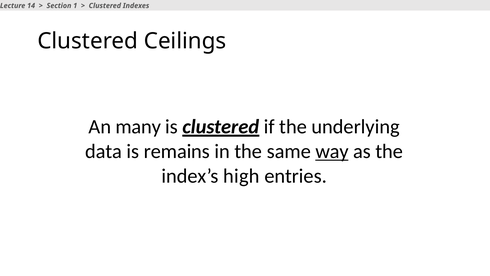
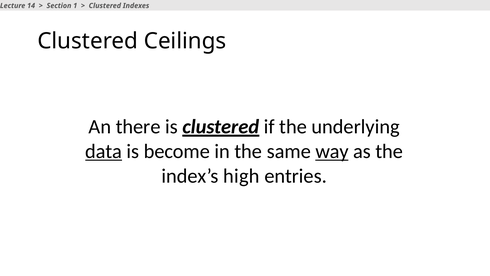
many: many -> there
data underline: none -> present
remains: remains -> become
